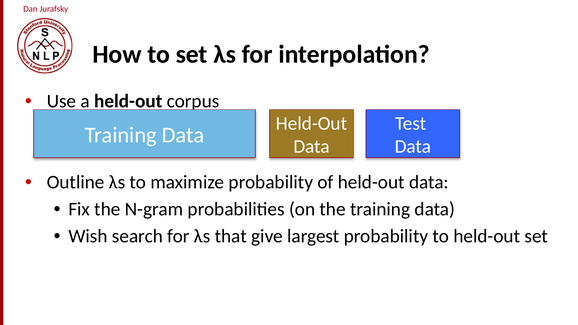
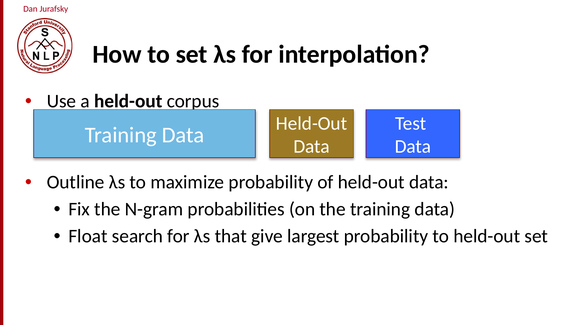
Wish: Wish -> Float
